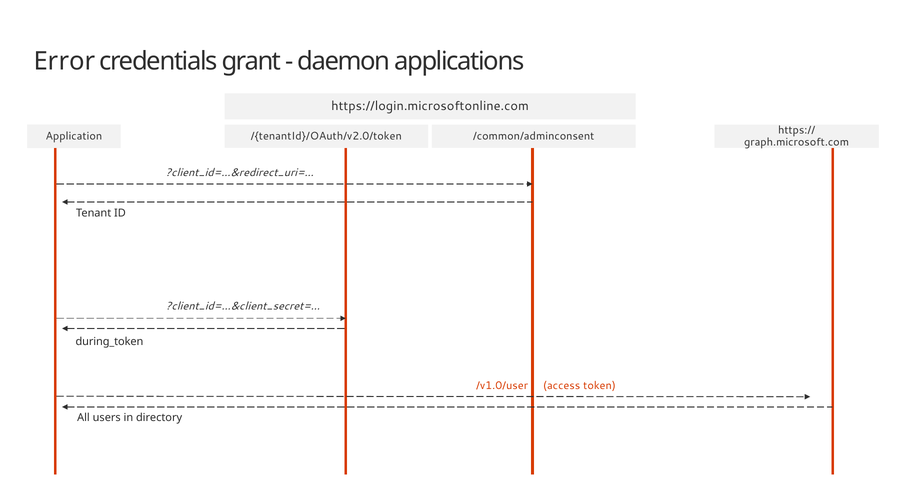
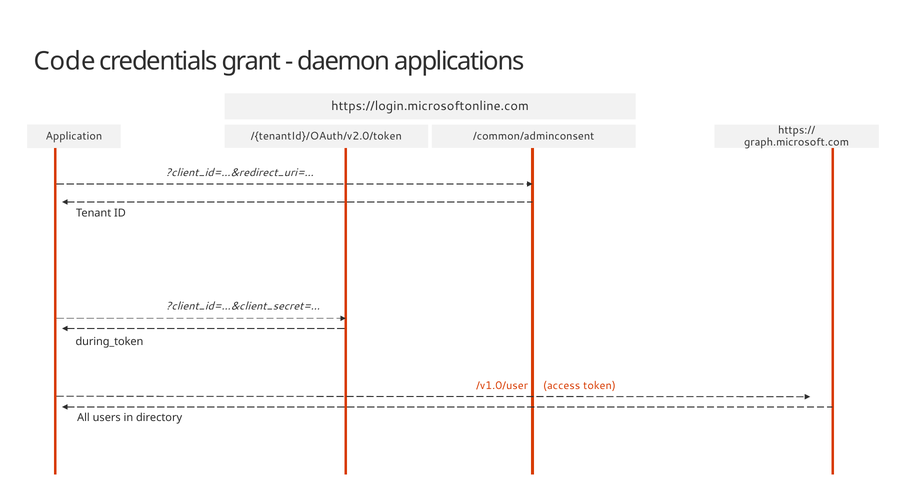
Error: Error -> Code
